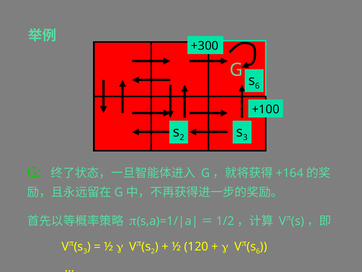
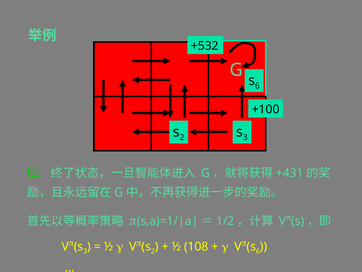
+300: +300 -> +532
+164: +164 -> +431
120: 120 -> 108
